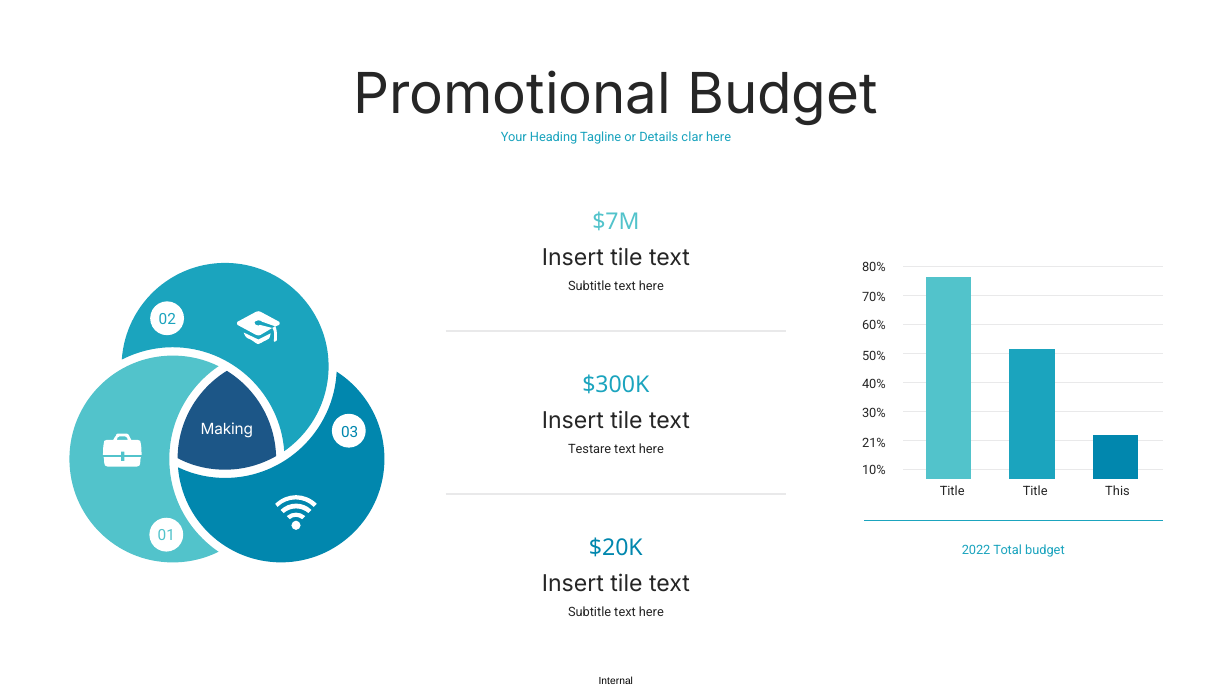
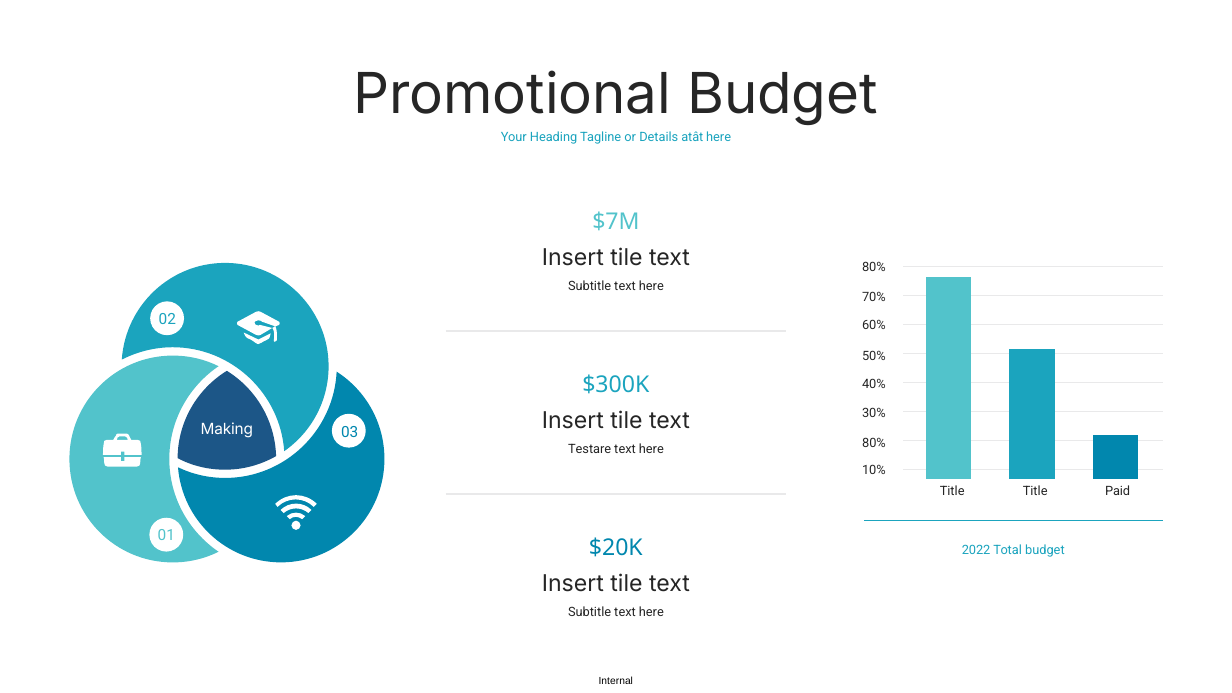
clar: clar -> atât
21% at (874, 443): 21% -> 80%
This: This -> Paid
